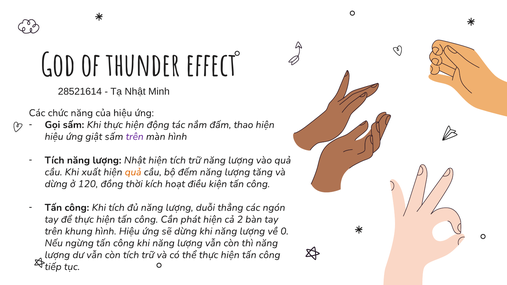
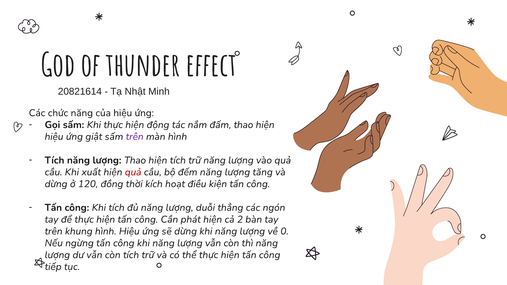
28521614: 28521614 -> 20821614
lượng Nhật: Nhật -> Thao
quả at (133, 172) colour: orange -> red
